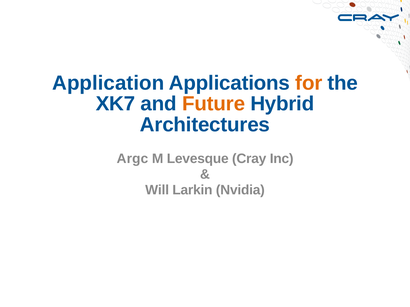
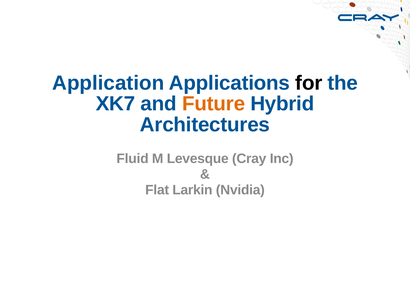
for colour: orange -> black
Argc: Argc -> Fluid
Will: Will -> Flat
